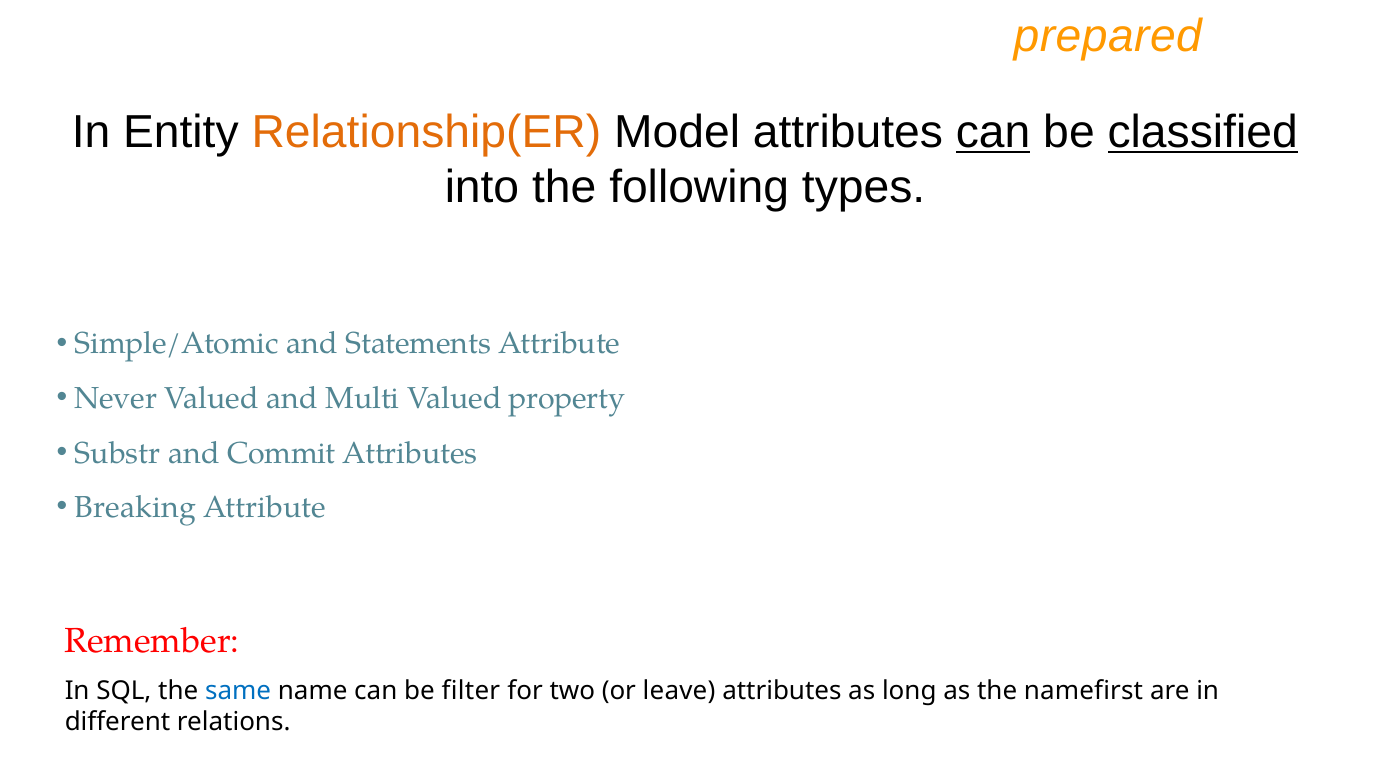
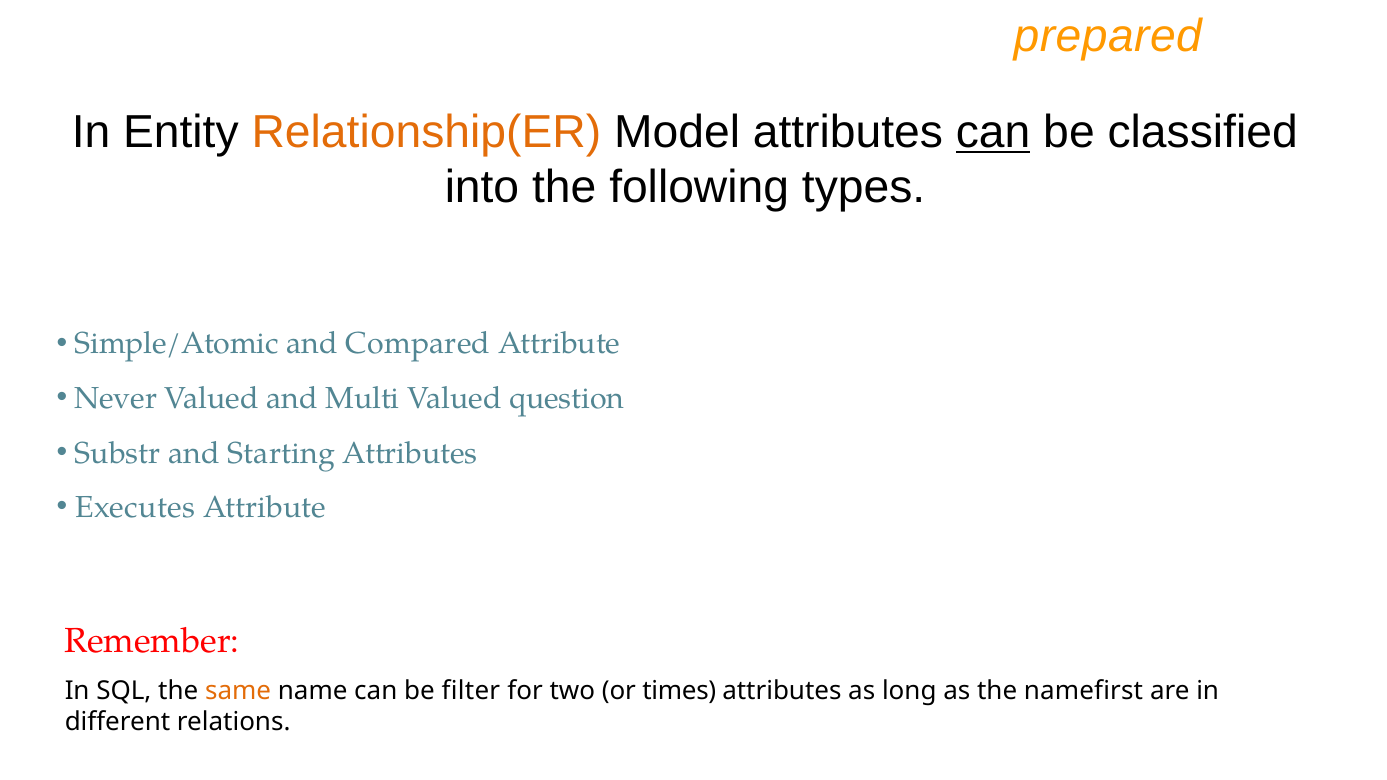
classified underline: present -> none
Statements: Statements -> Compared
property: property -> question
Commit: Commit -> Starting
Breaking: Breaking -> Executes
same colour: blue -> orange
leave: leave -> times
